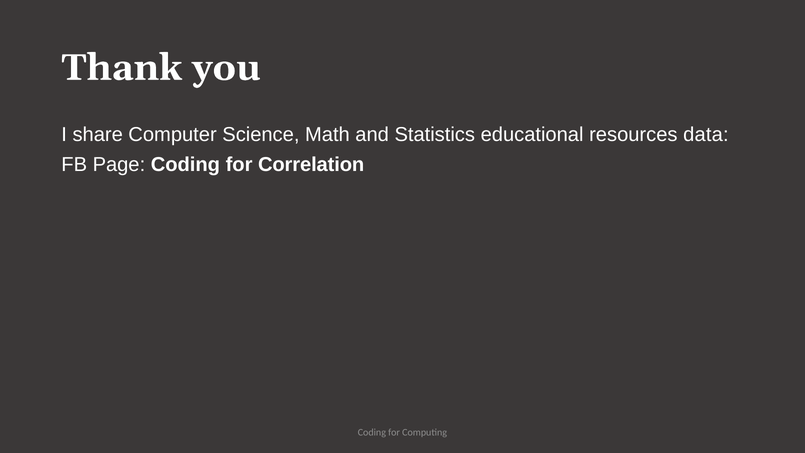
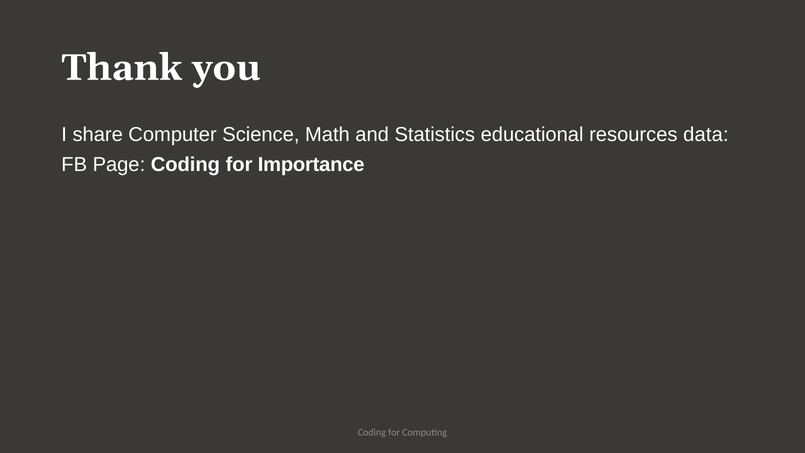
Correlation: Correlation -> Importance
